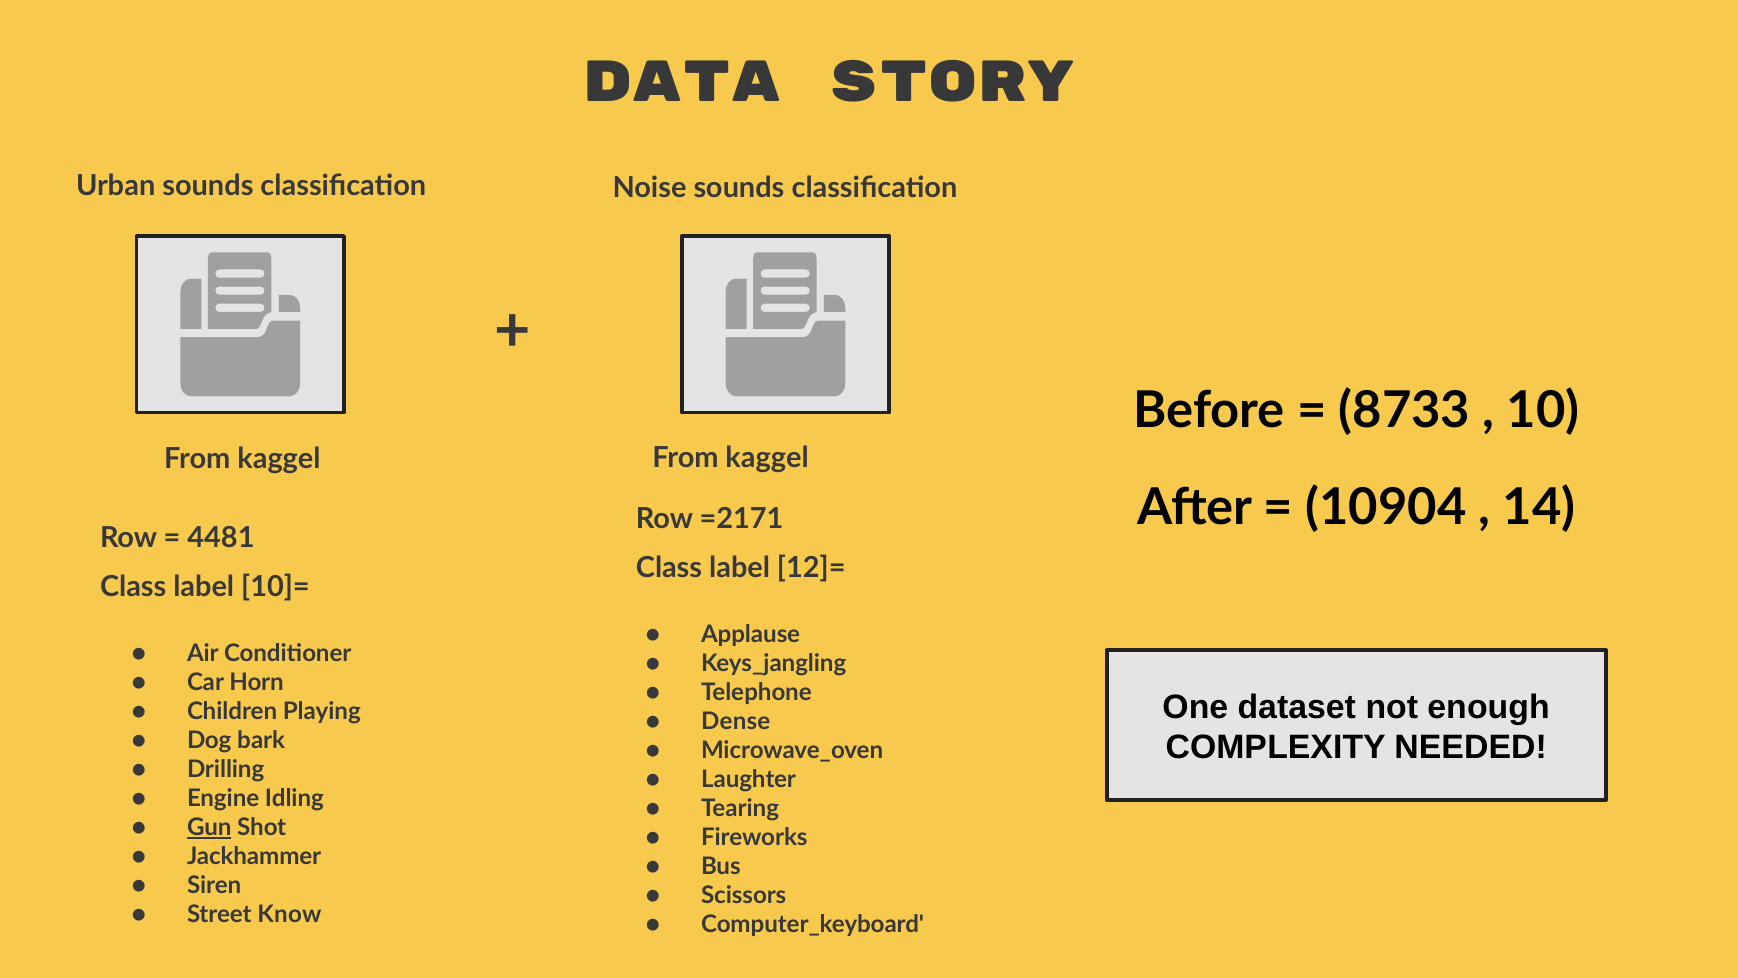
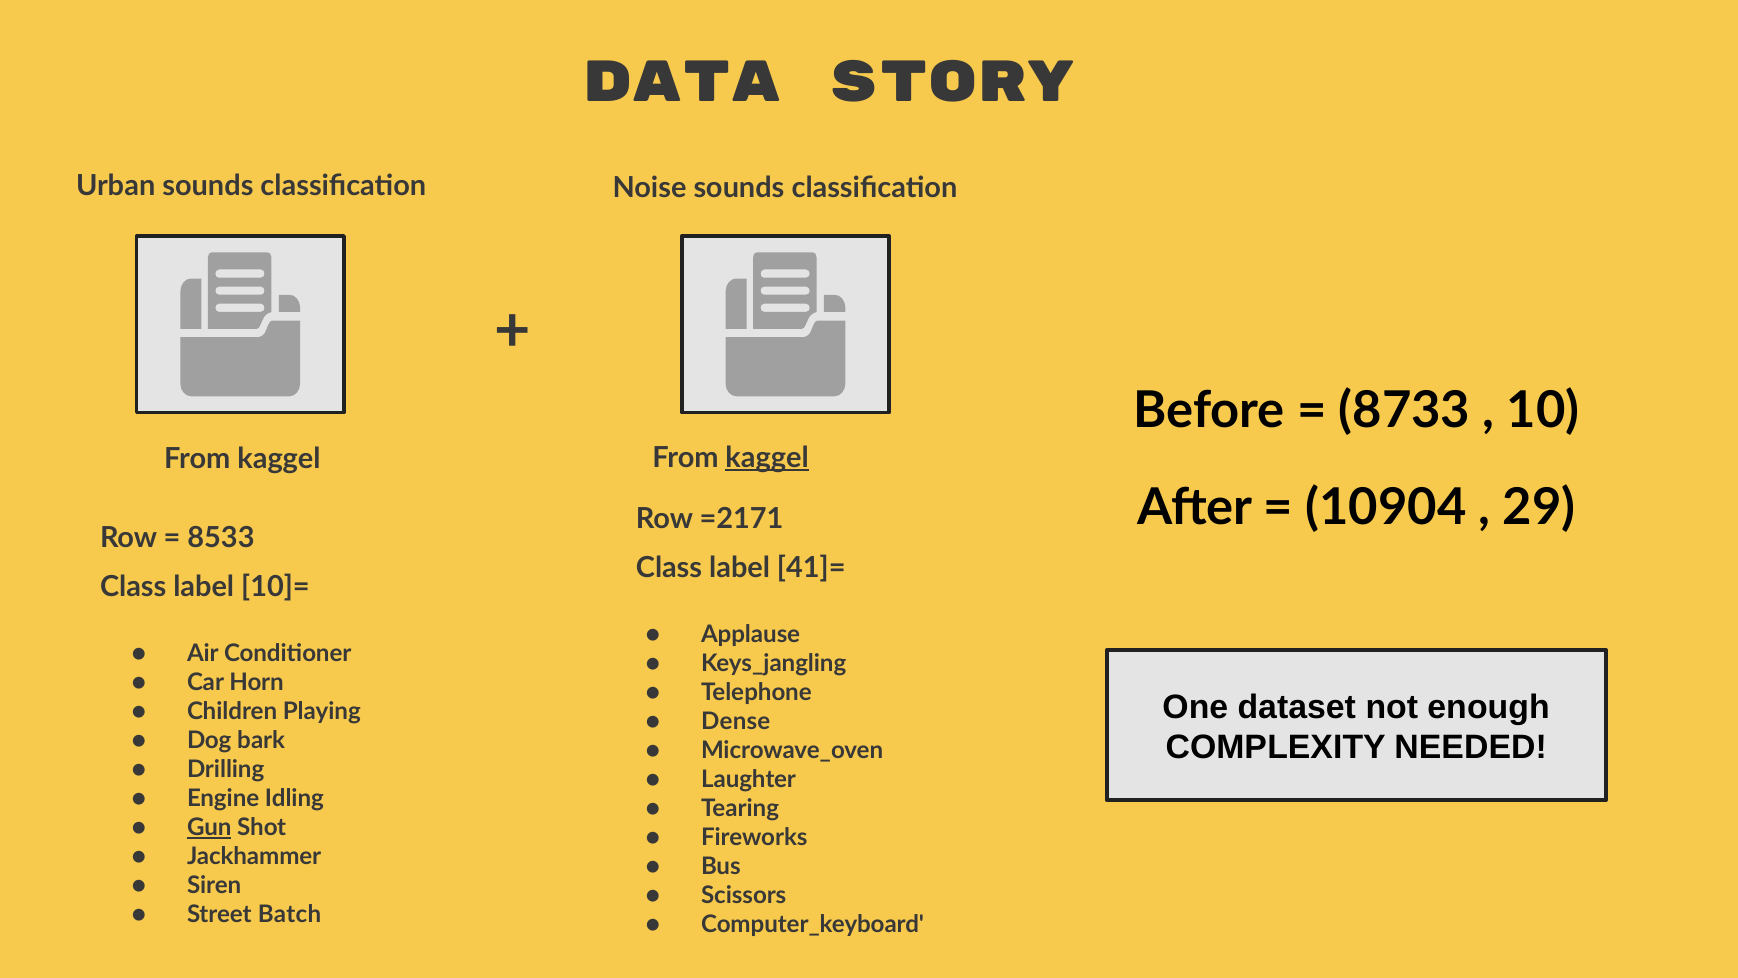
kaggel at (767, 458) underline: none -> present
14: 14 -> 29
4481: 4481 -> 8533
12]=: 12]= -> 41]=
Know: Know -> Batch
